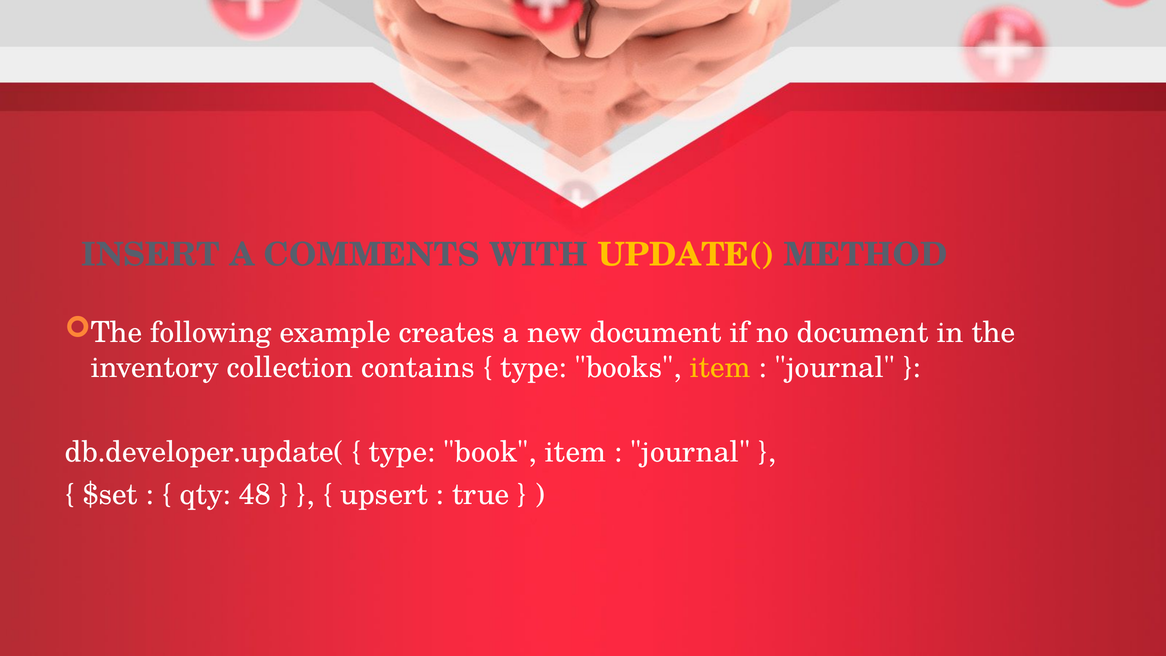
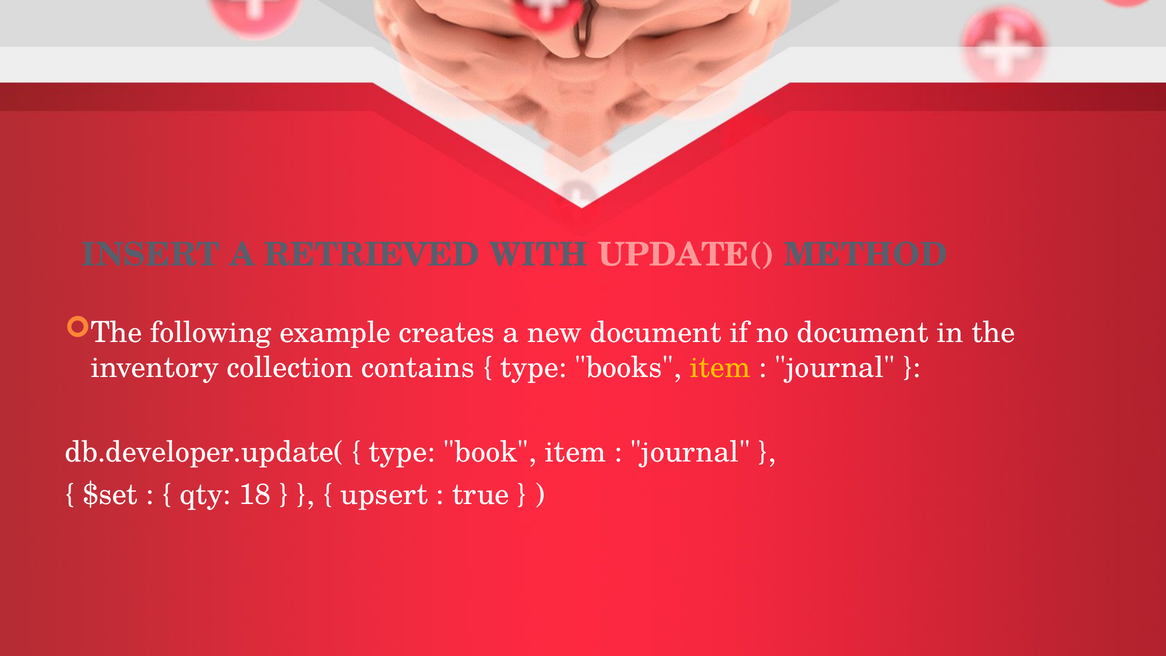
COMMENTS: COMMENTS -> RETRIEVED
UPDATE( colour: yellow -> pink
48: 48 -> 18
